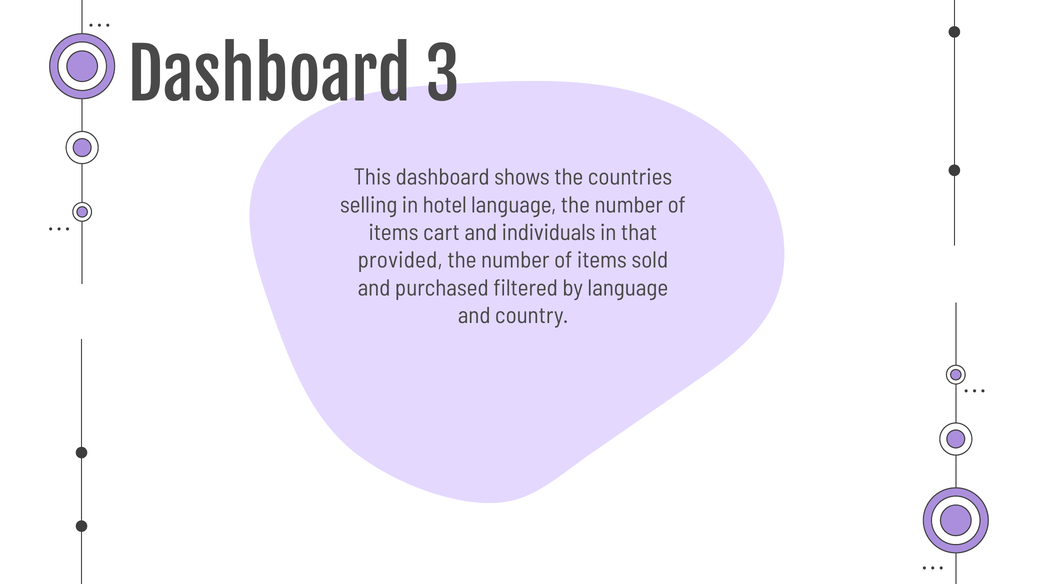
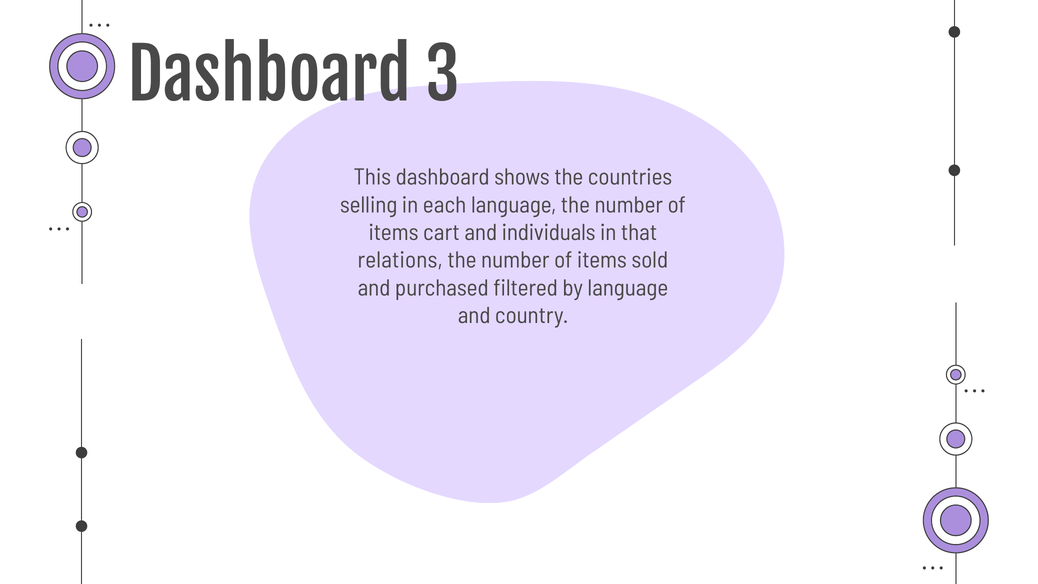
hotel: hotel -> each
provided: provided -> relations
